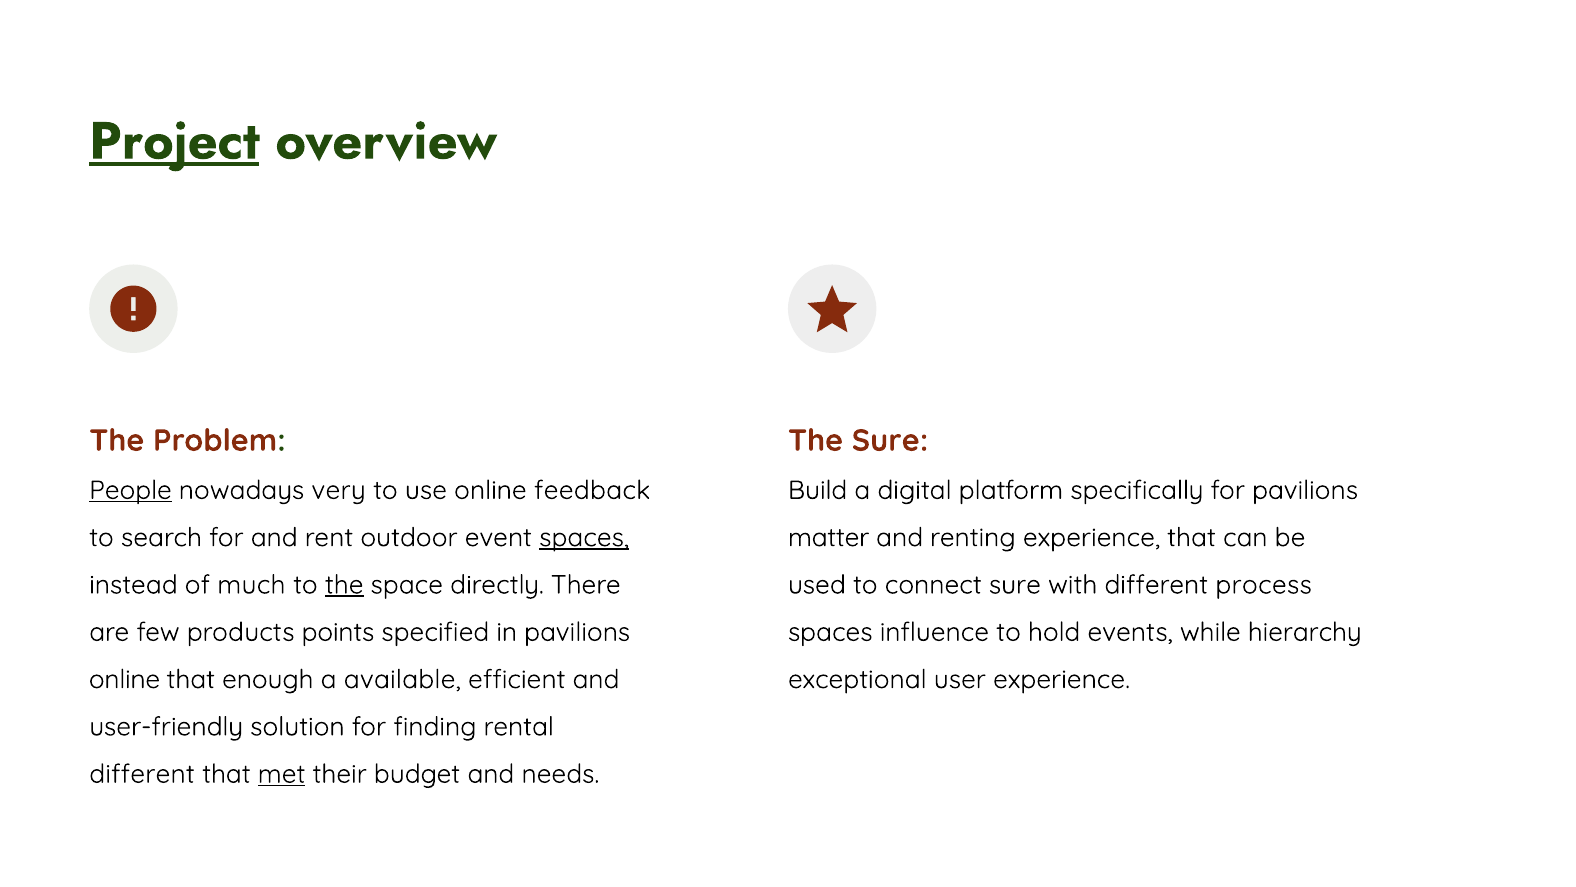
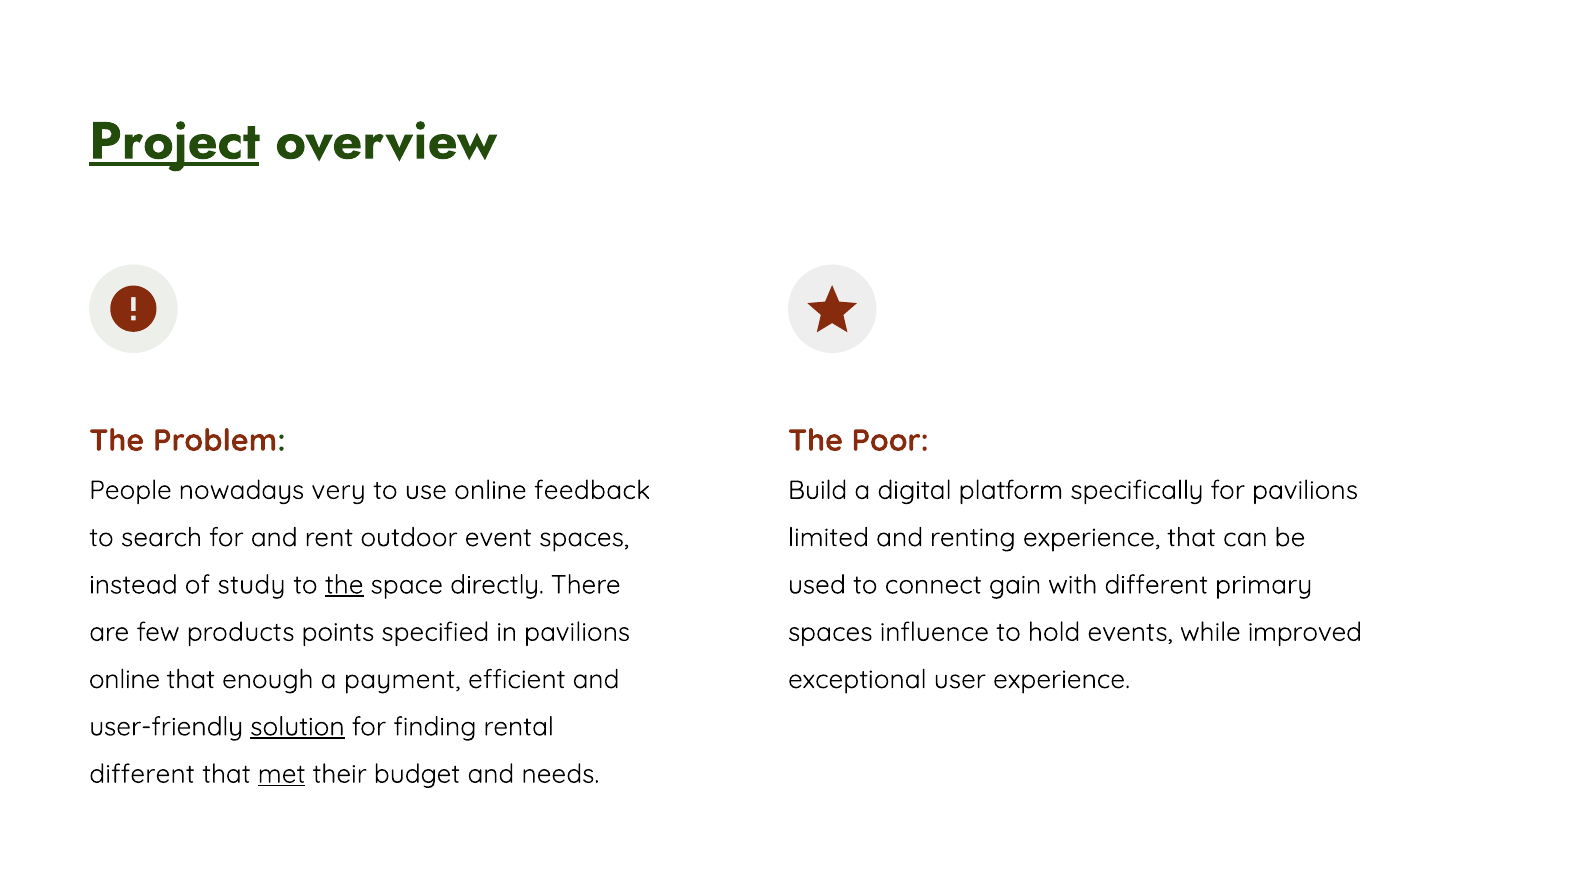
The Sure: Sure -> Poor
People underline: present -> none
spaces at (584, 537) underline: present -> none
matter: matter -> limited
much: much -> study
connect sure: sure -> gain
process: process -> primary
hierarchy: hierarchy -> improved
available: available -> payment
solution underline: none -> present
